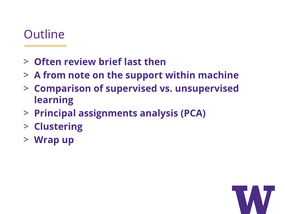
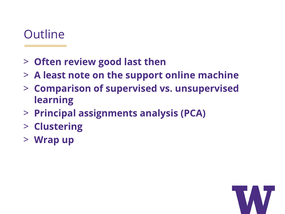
brief: brief -> good
from: from -> least
within: within -> online
